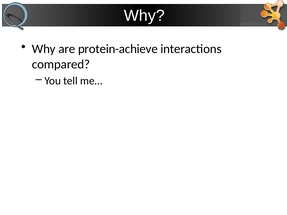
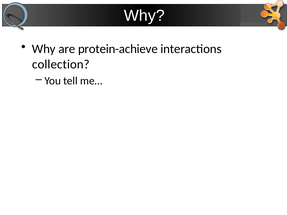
compared: compared -> collection
